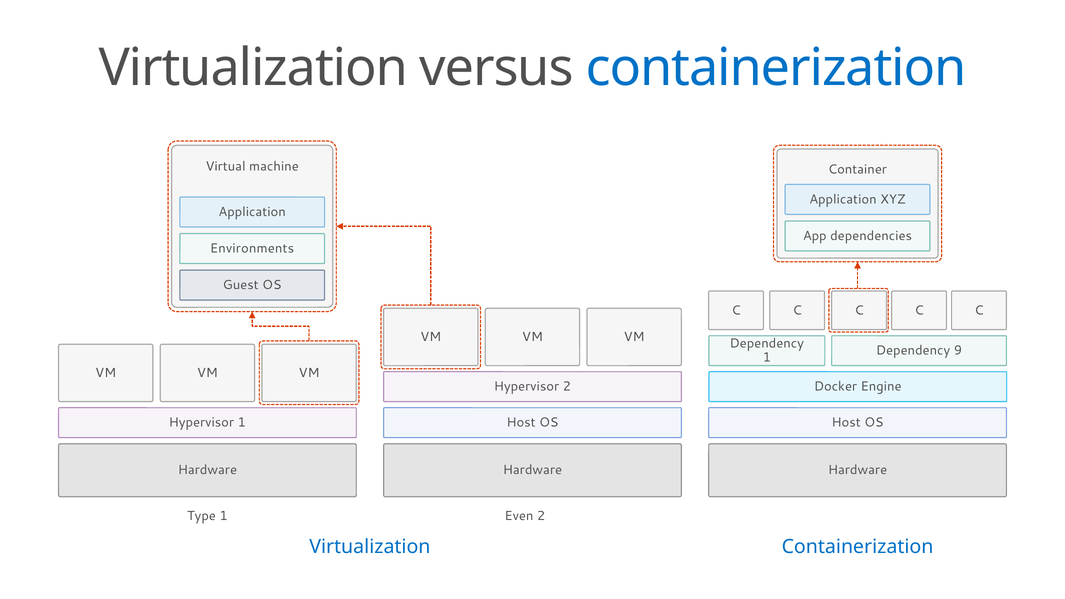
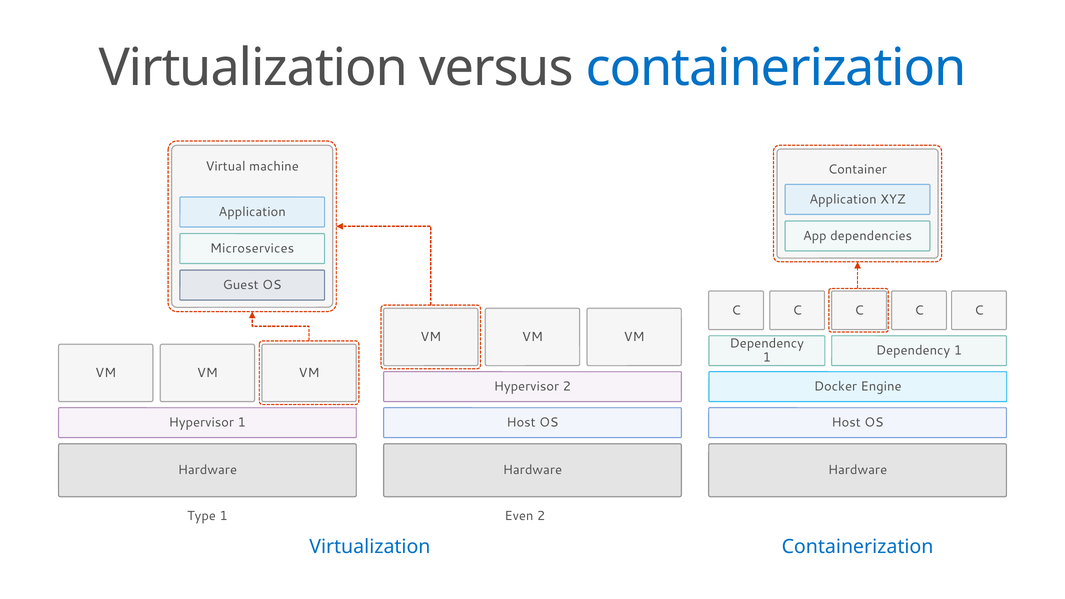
Environments: Environments -> Microservices
9 at (958, 351): 9 -> 1
